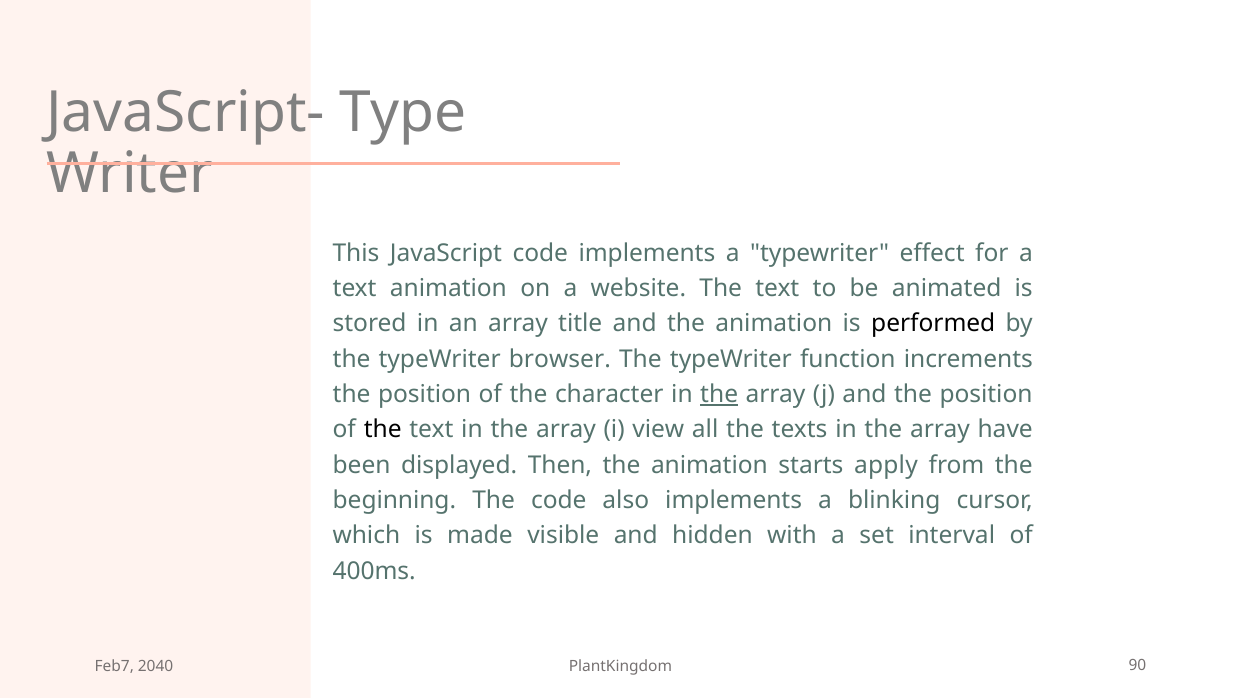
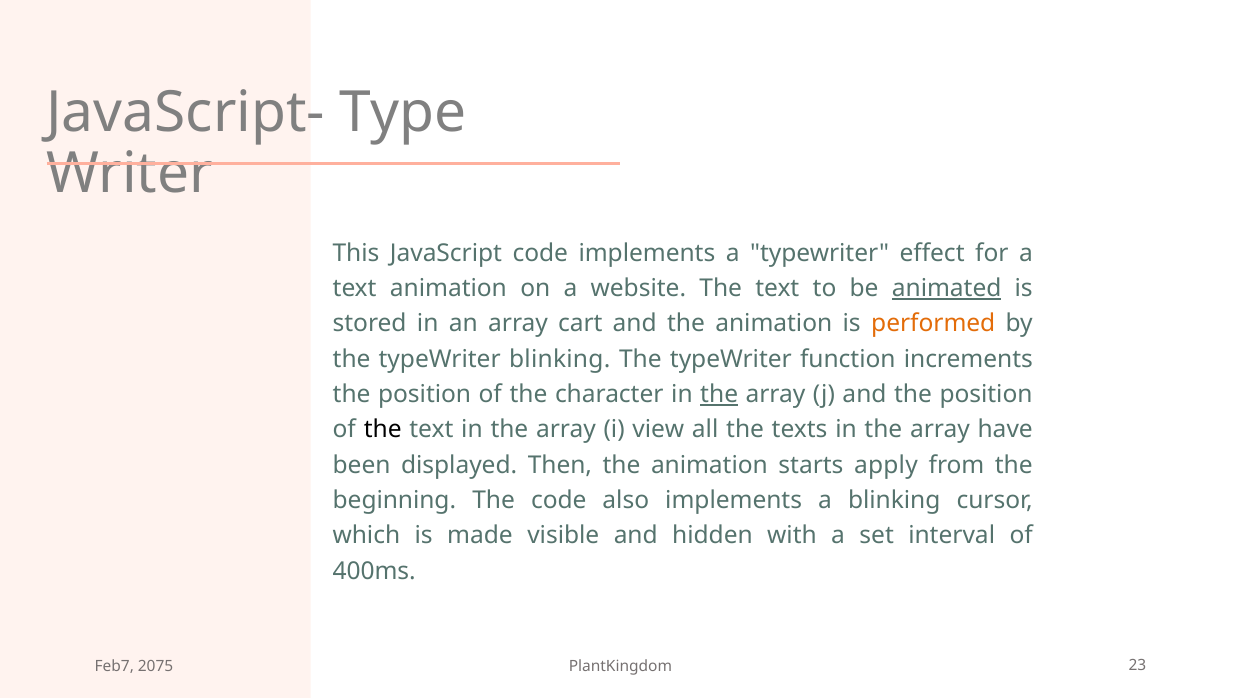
animated underline: none -> present
title: title -> cart
performed colour: black -> orange
typeWriter browser: browser -> blinking
2040: 2040 -> 2075
90: 90 -> 23
